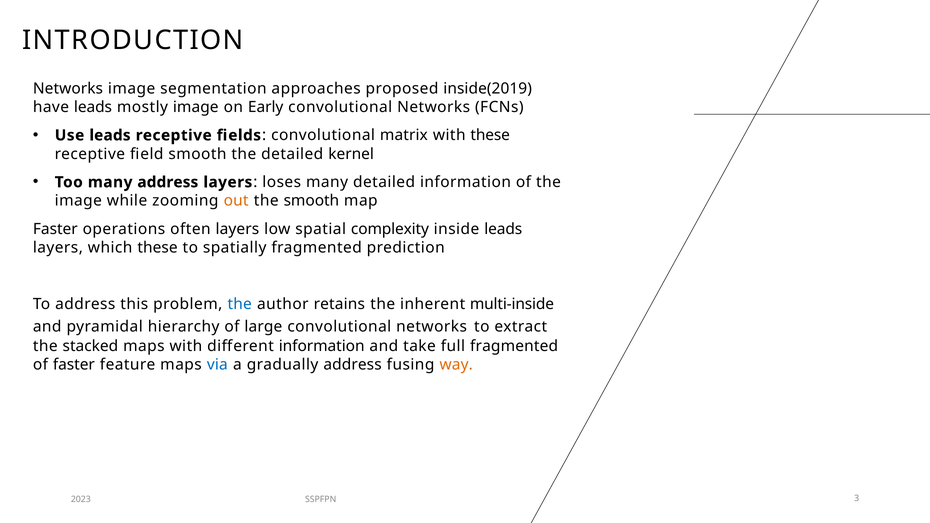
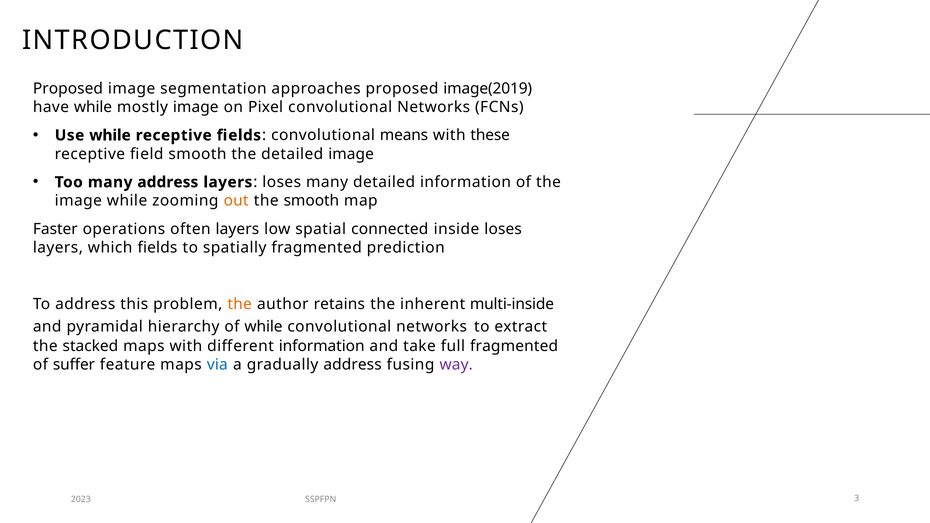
Networks at (68, 88): Networks -> Proposed
inside(2019: inside(2019 -> image(2019
have leads: leads -> while
Early: Early -> Pixel
Use leads: leads -> while
matrix: matrix -> means
detailed kernel: kernel -> image
complexity: complexity -> connected
inside leads: leads -> loses
which these: these -> fields
the at (240, 304) colour: blue -> orange
of large: large -> while
of faster: faster -> suffer
way colour: orange -> purple
